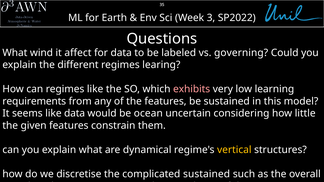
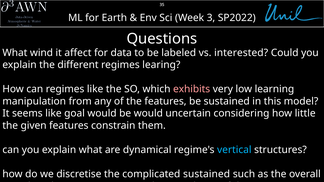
governing: governing -> interested
requirements: requirements -> manipulation
like data: data -> goal
be ocean: ocean -> would
vertical colour: yellow -> light blue
